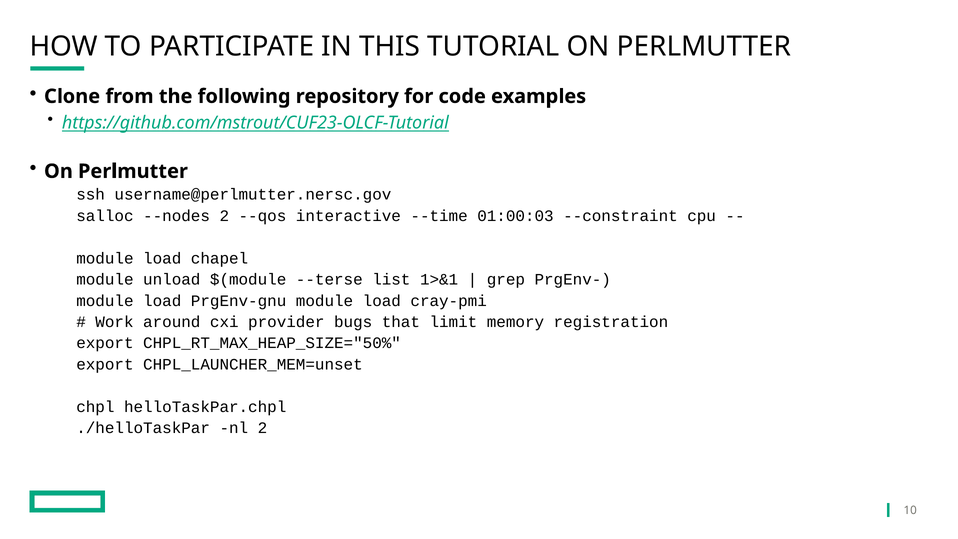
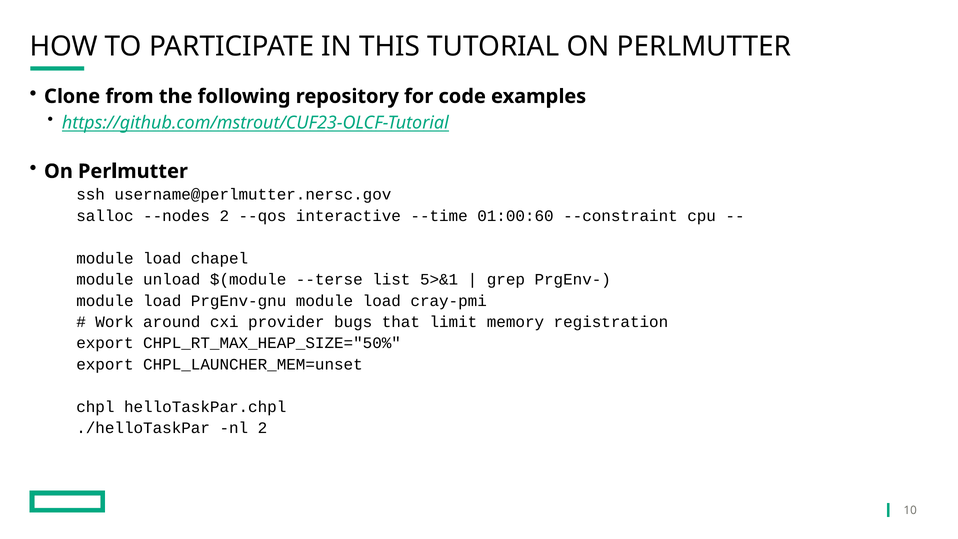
01:00:03: 01:00:03 -> 01:00:60
1>&1: 1>&1 -> 5>&1
